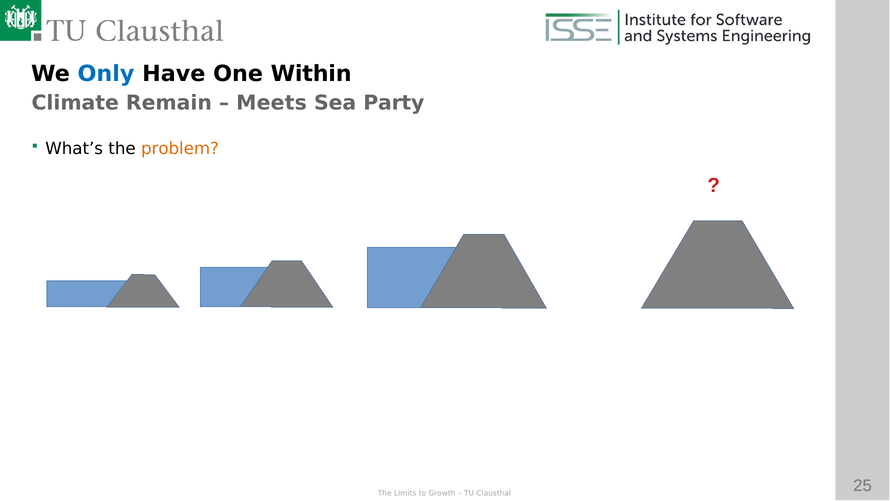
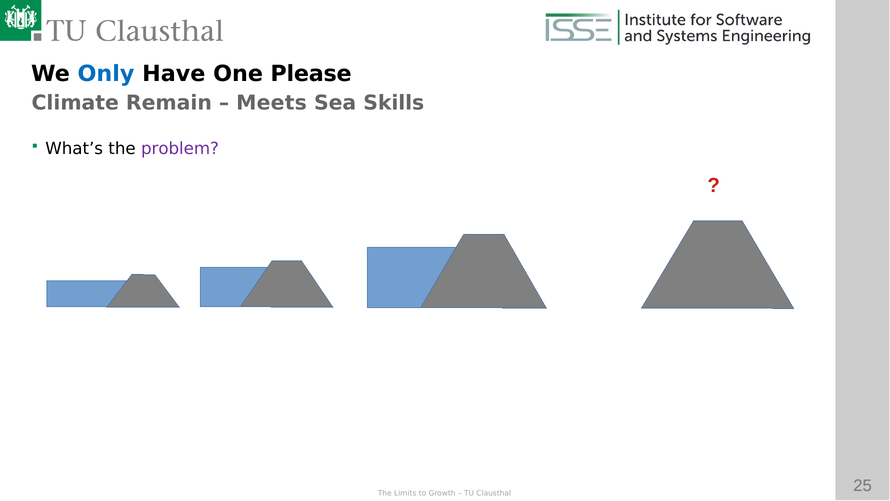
Within: Within -> Please
Party: Party -> Skills
problem colour: orange -> purple
